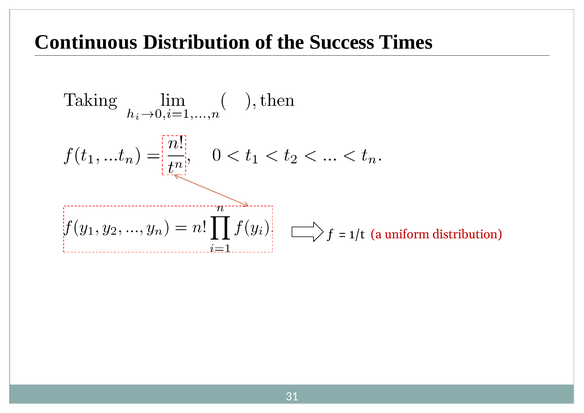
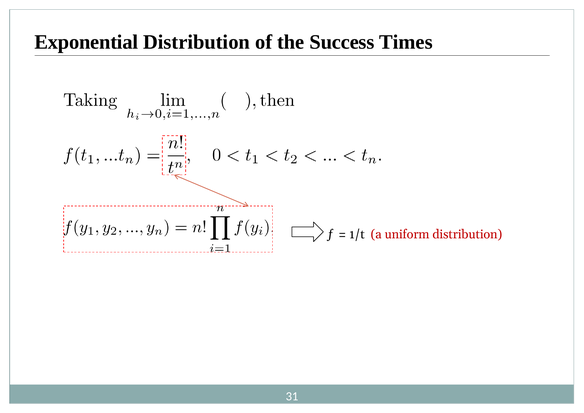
Continuous: Continuous -> Exponential
